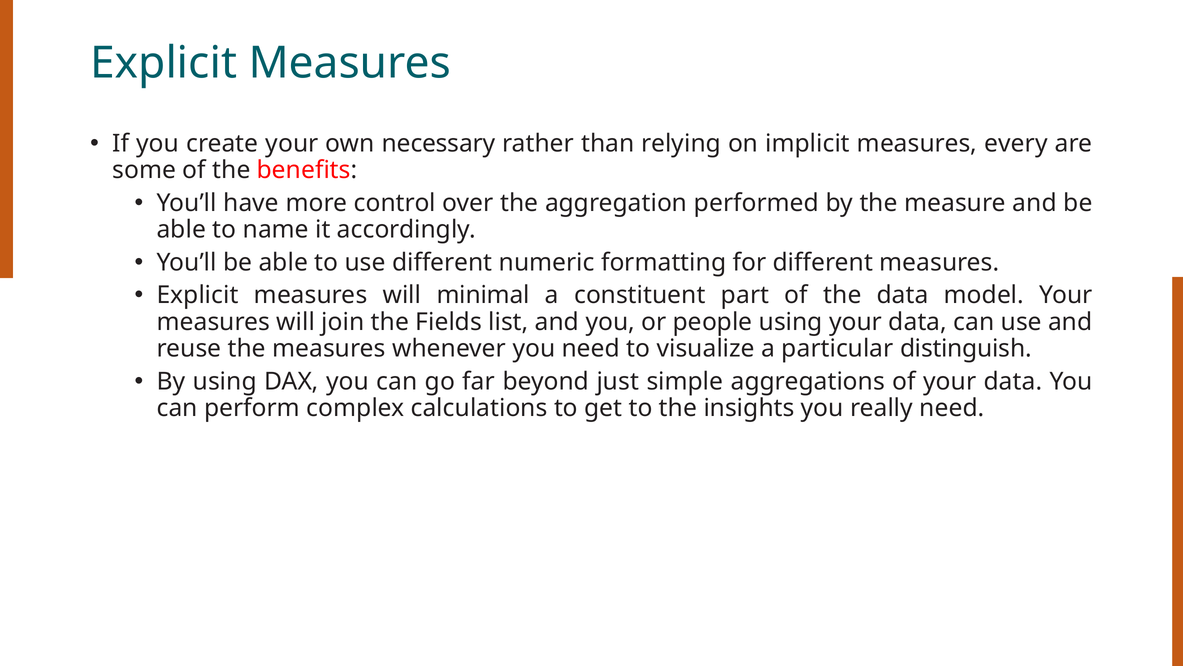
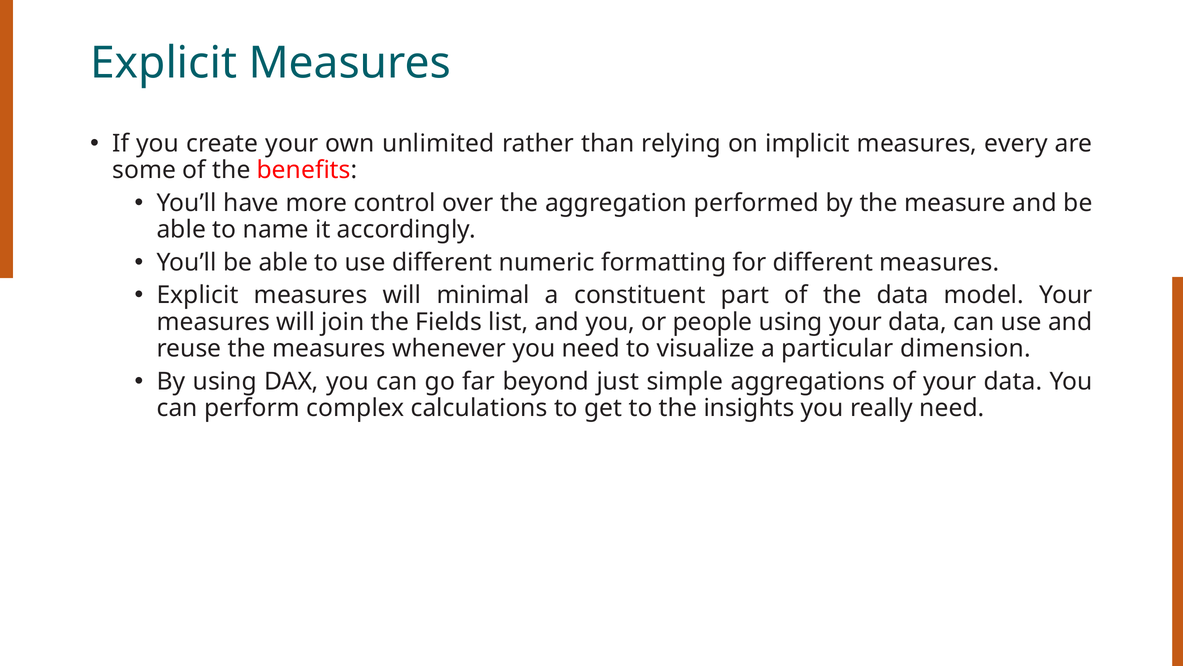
necessary: necessary -> unlimited
distinguish: distinguish -> dimension
